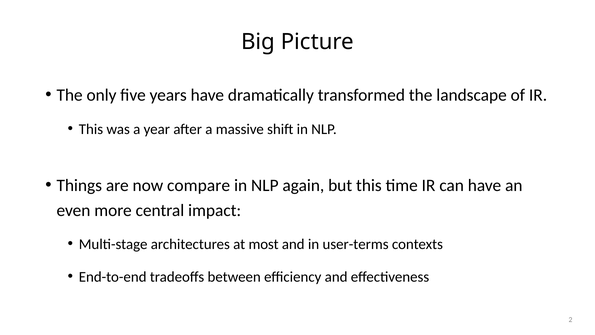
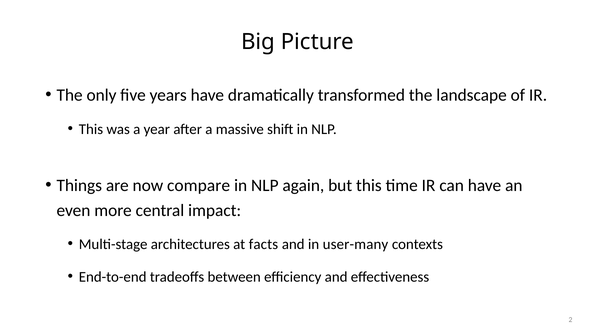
most: most -> facts
user-terms: user-terms -> user-many
